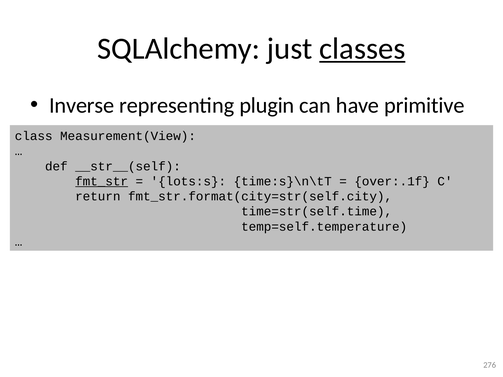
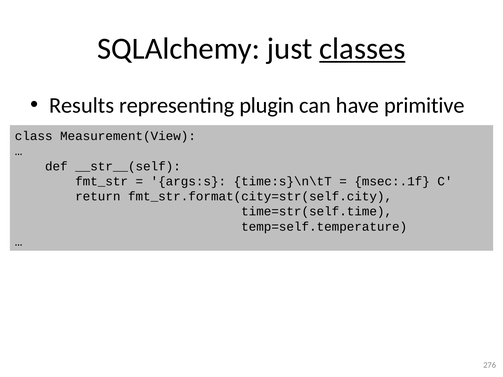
Inverse: Inverse -> Results
fmt_str underline: present -> none
lots:s: lots:s -> args:s
over:.1f: over:.1f -> msec:.1f
